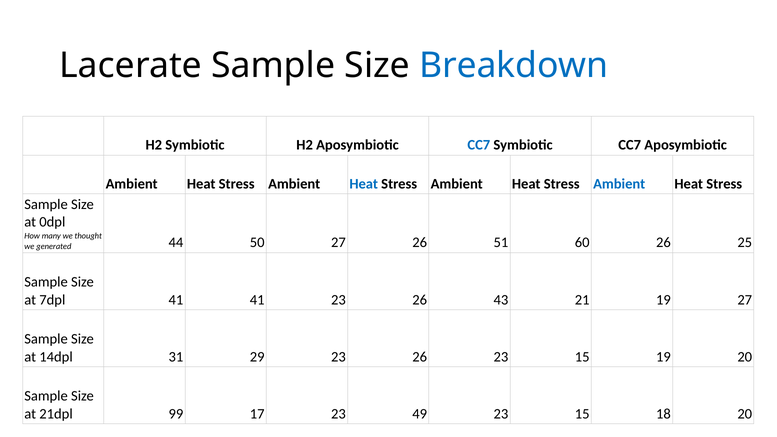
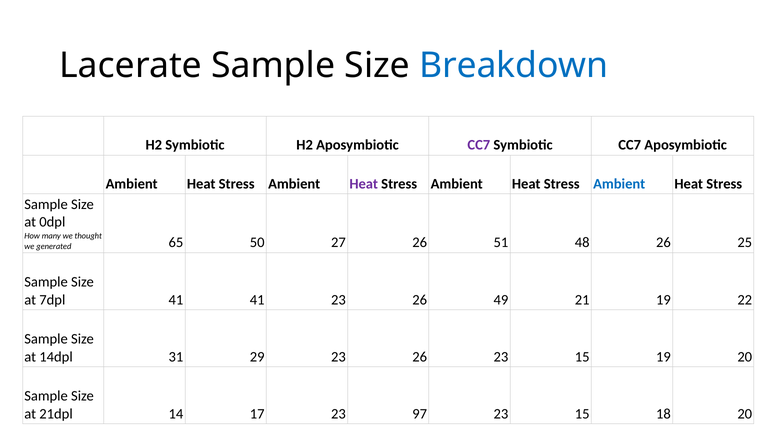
CC7 at (479, 145) colour: blue -> purple
Heat at (364, 184) colour: blue -> purple
44: 44 -> 65
60: 60 -> 48
43: 43 -> 49
19 27: 27 -> 22
99: 99 -> 14
49: 49 -> 97
